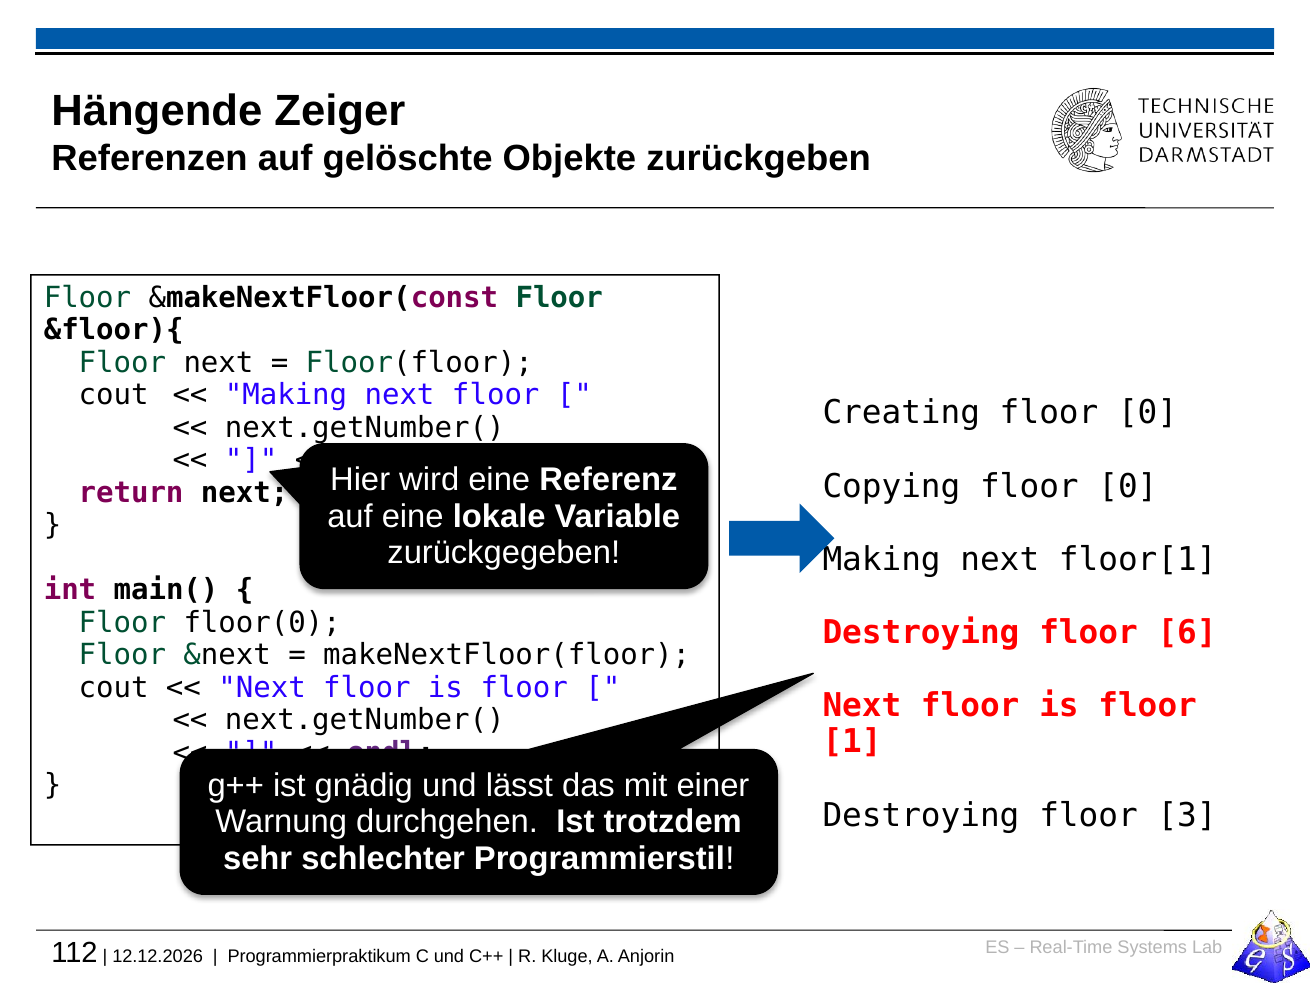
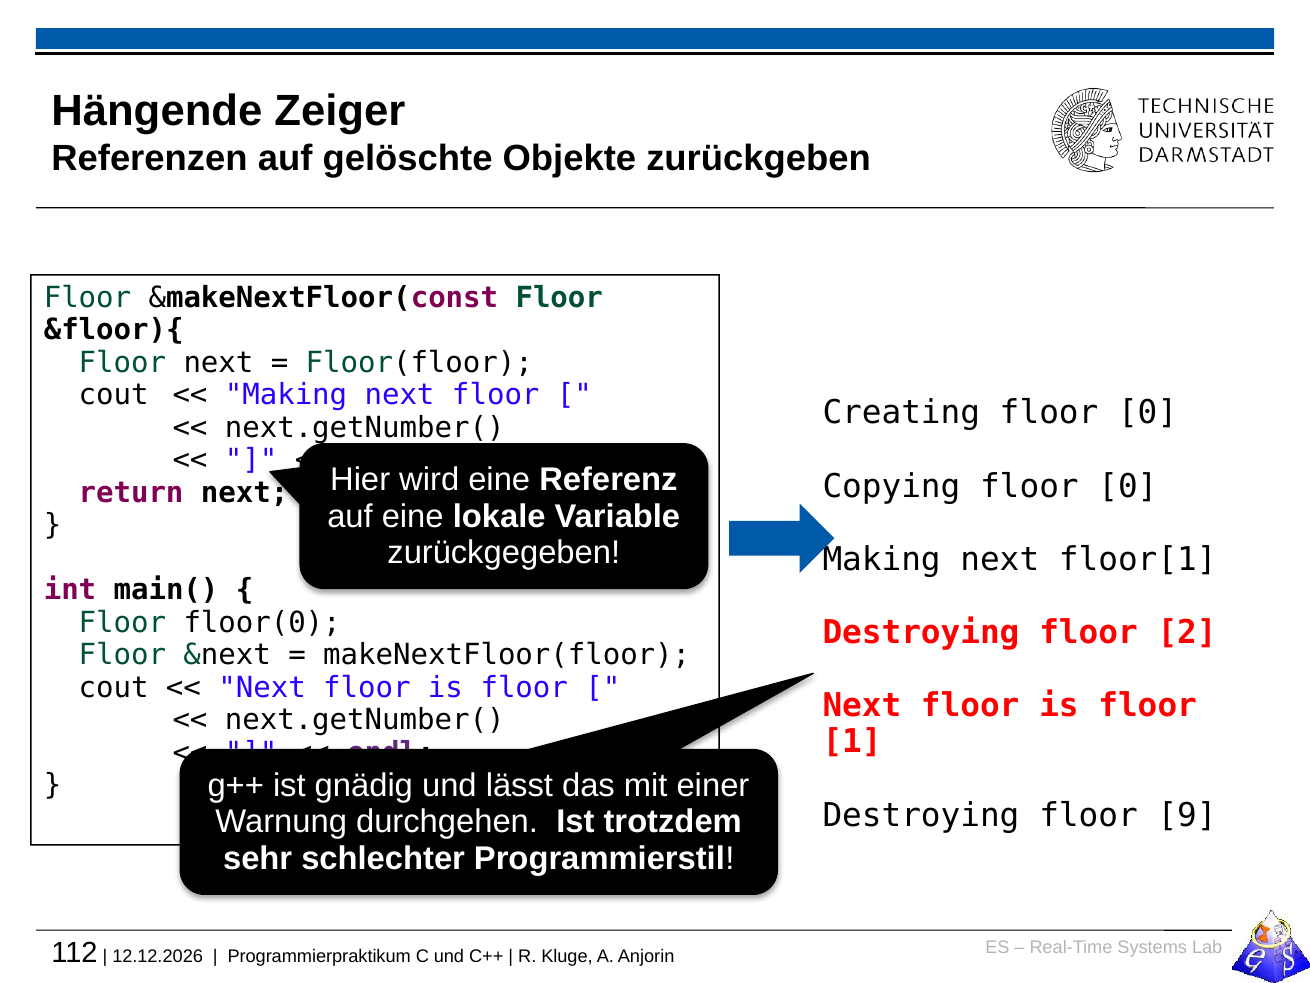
6: 6 -> 2
3: 3 -> 9
